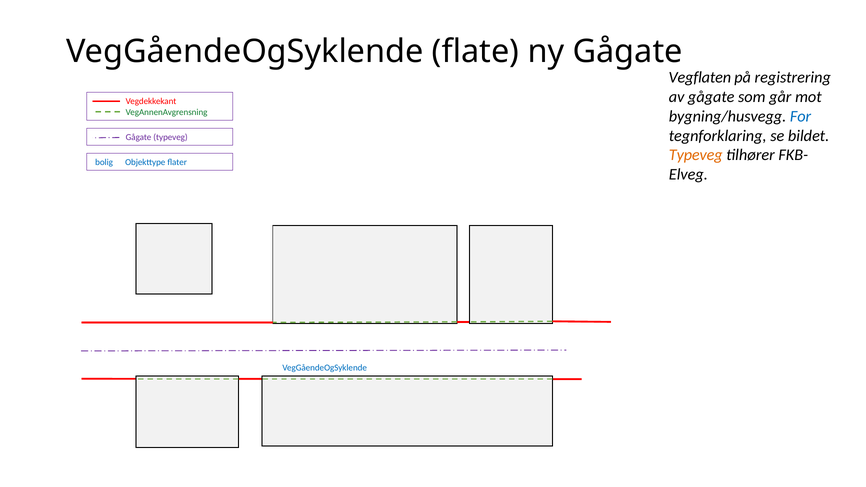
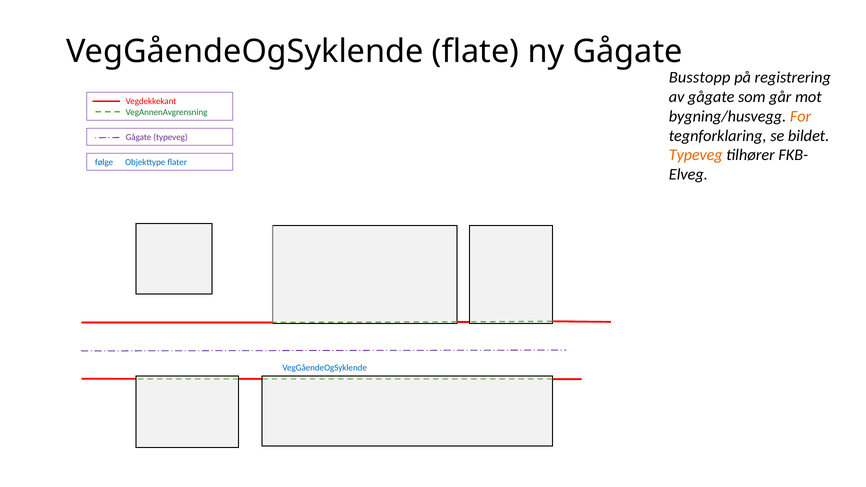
Vegflaten: Vegflaten -> Busstopp
For colour: blue -> orange
bolig: bolig -> følge
